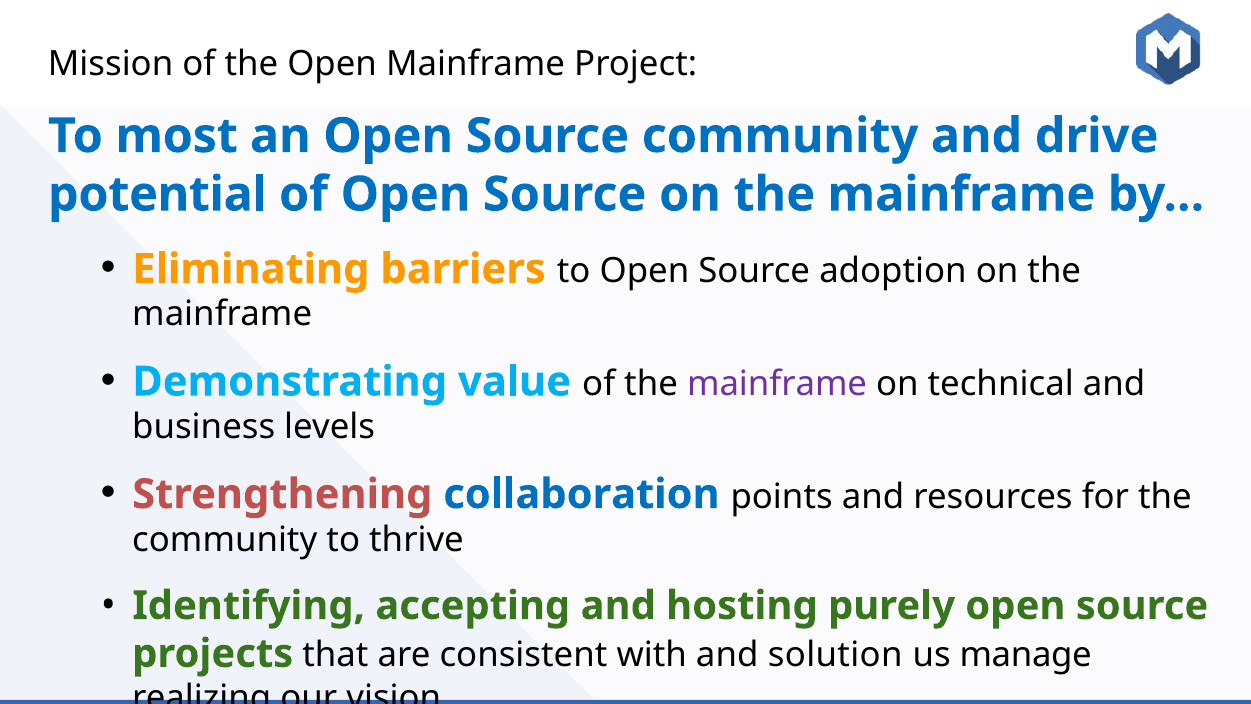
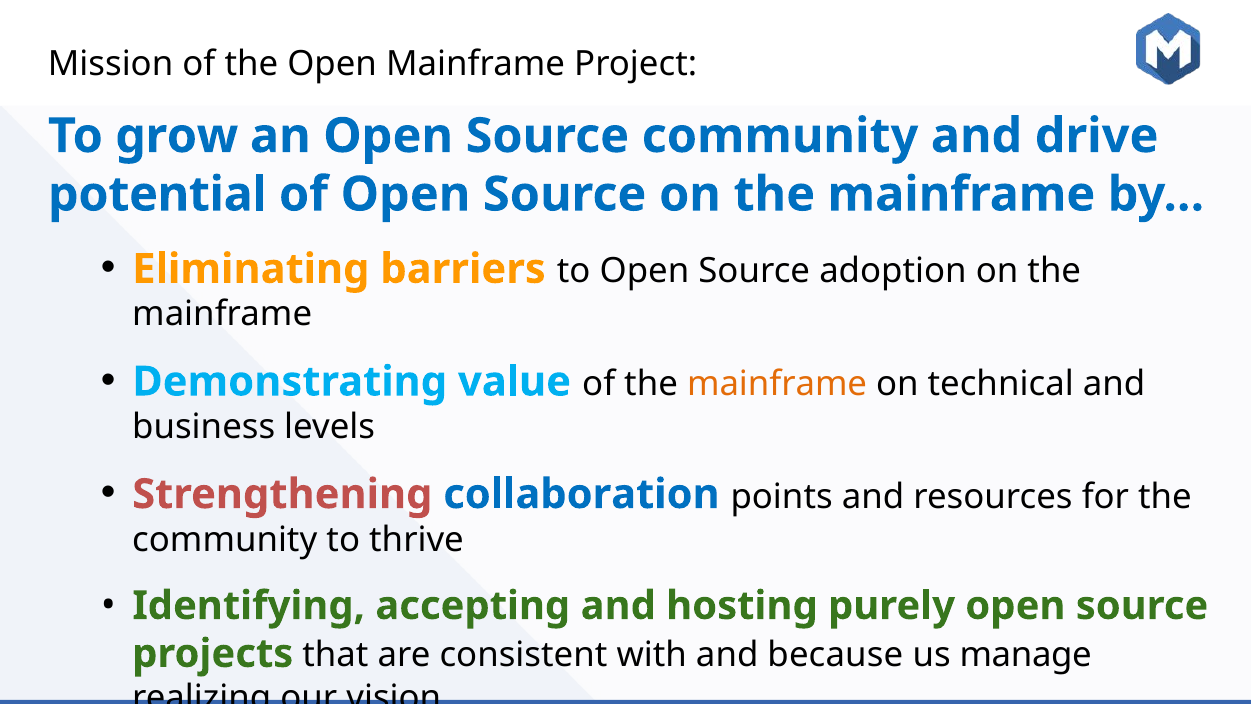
most: most -> grow
mainframe at (777, 384) colour: purple -> orange
solution: solution -> because
